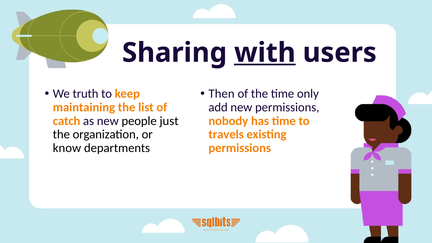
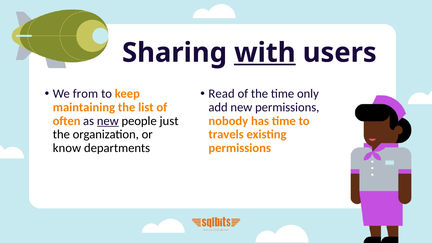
truth: truth -> from
Then: Then -> Read
catch: catch -> often
new at (108, 121) underline: none -> present
